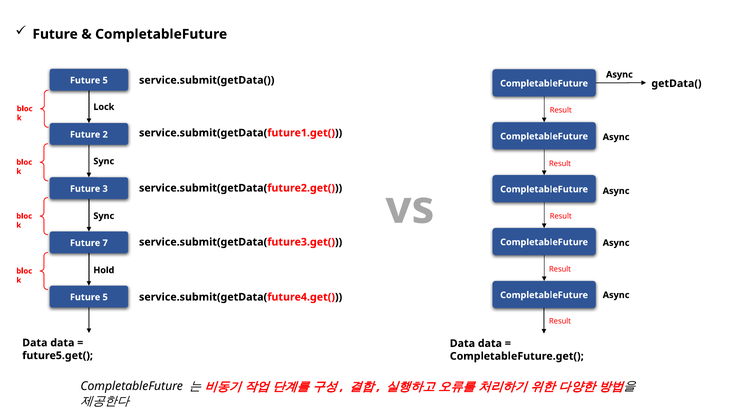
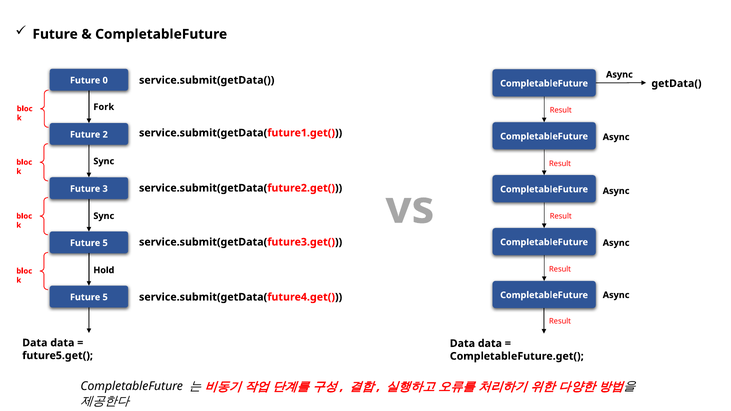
5 at (105, 80): 5 -> 0
Lock: Lock -> Fork
7 at (105, 243): 7 -> 5
